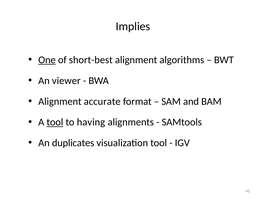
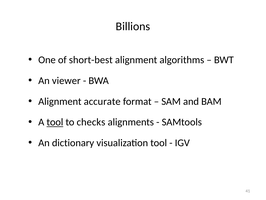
Implies: Implies -> Billions
One underline: present -> none
having: having -> checks
duplicates: duplicates -> dictionary
